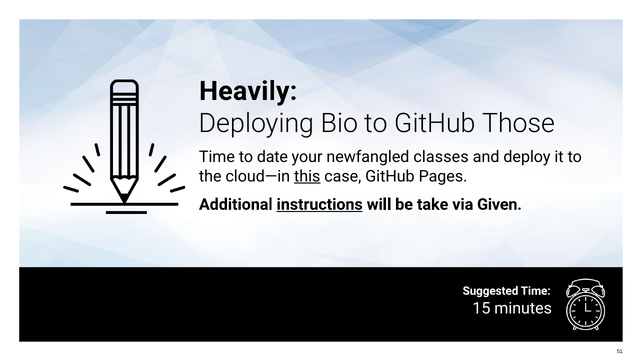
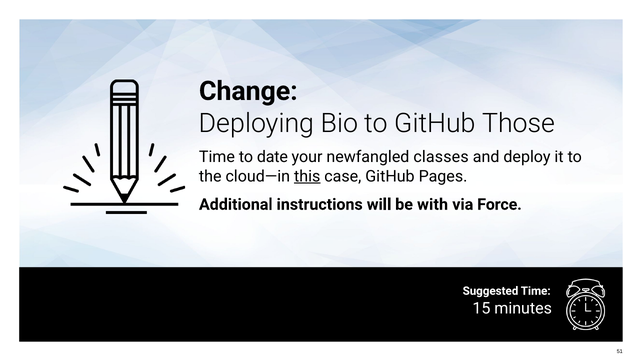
Heavily: Heavily -> Change
instructions underline: present -> none
take: take -> with
Given: Given -> Force
